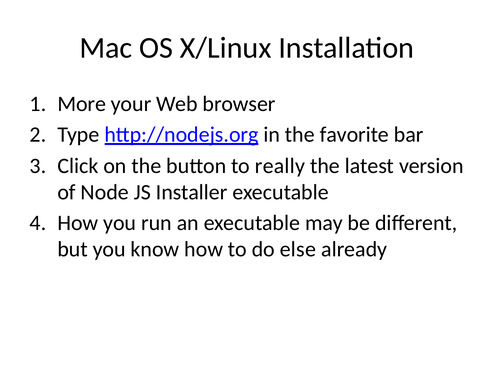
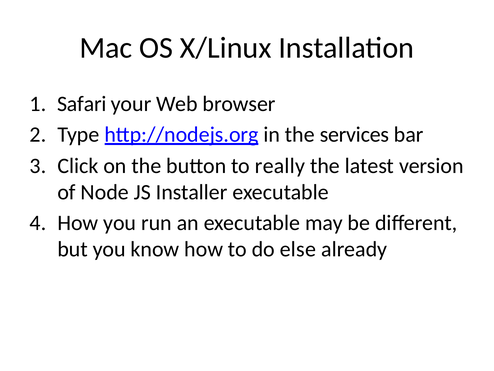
More: More -> Safari
favorite: favorite -> services
